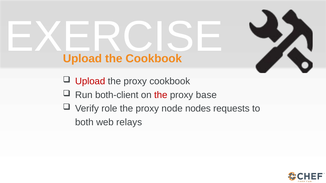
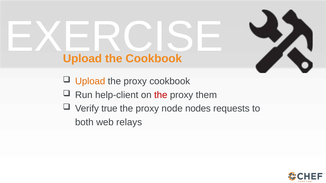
Upload at (90, 81) colour: red -> orange
both-client: both-client -> help-client
base: base -> them
role: role -> true
